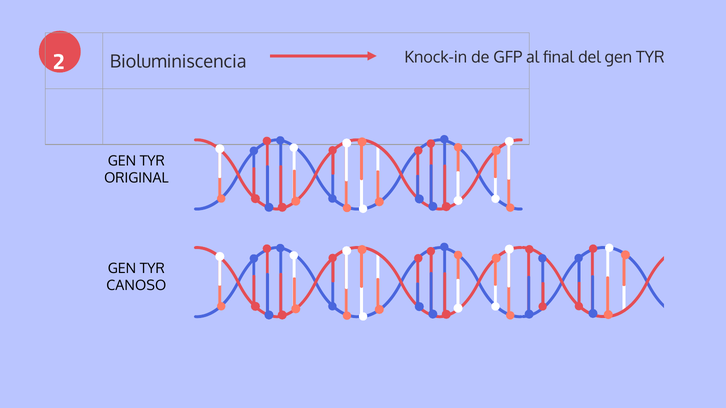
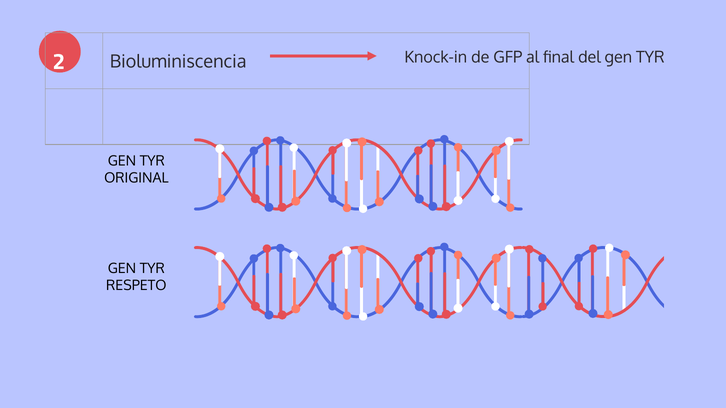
CANOSO: CANOSO -> RESPETO
